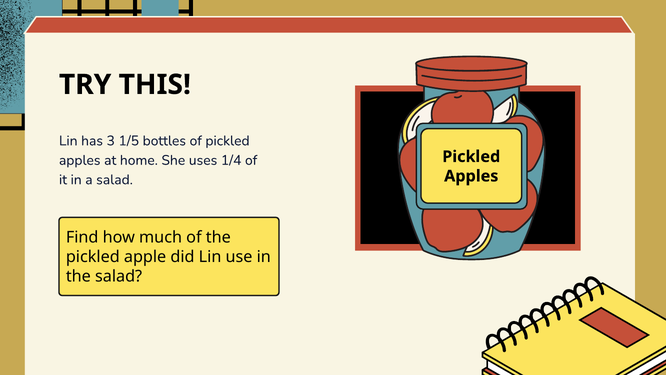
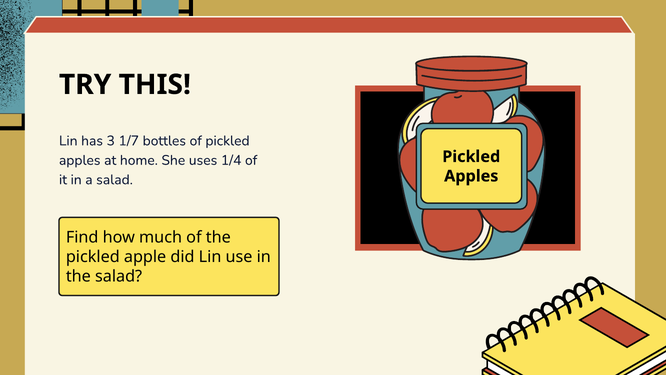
1/5: 1/5 -> 1/7
